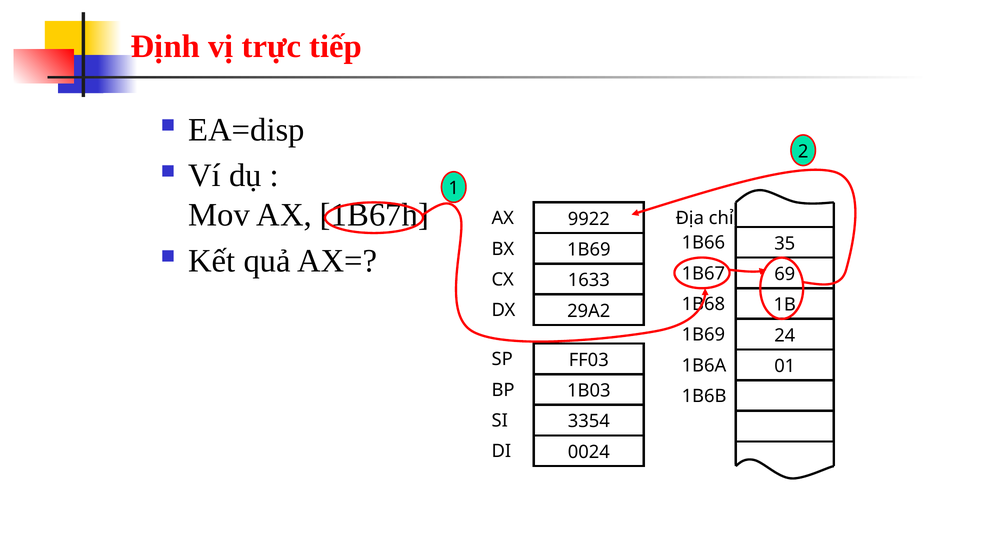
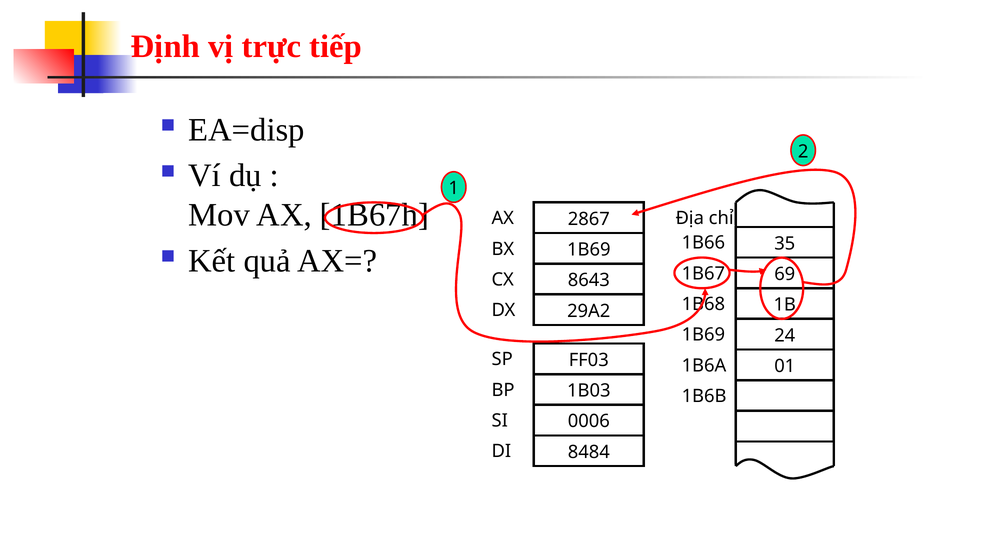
9922: 9922 -> 2867
1633: 1633 -> 8643
3354: 3354 -> 0006
0024: 0024 -> 8484
